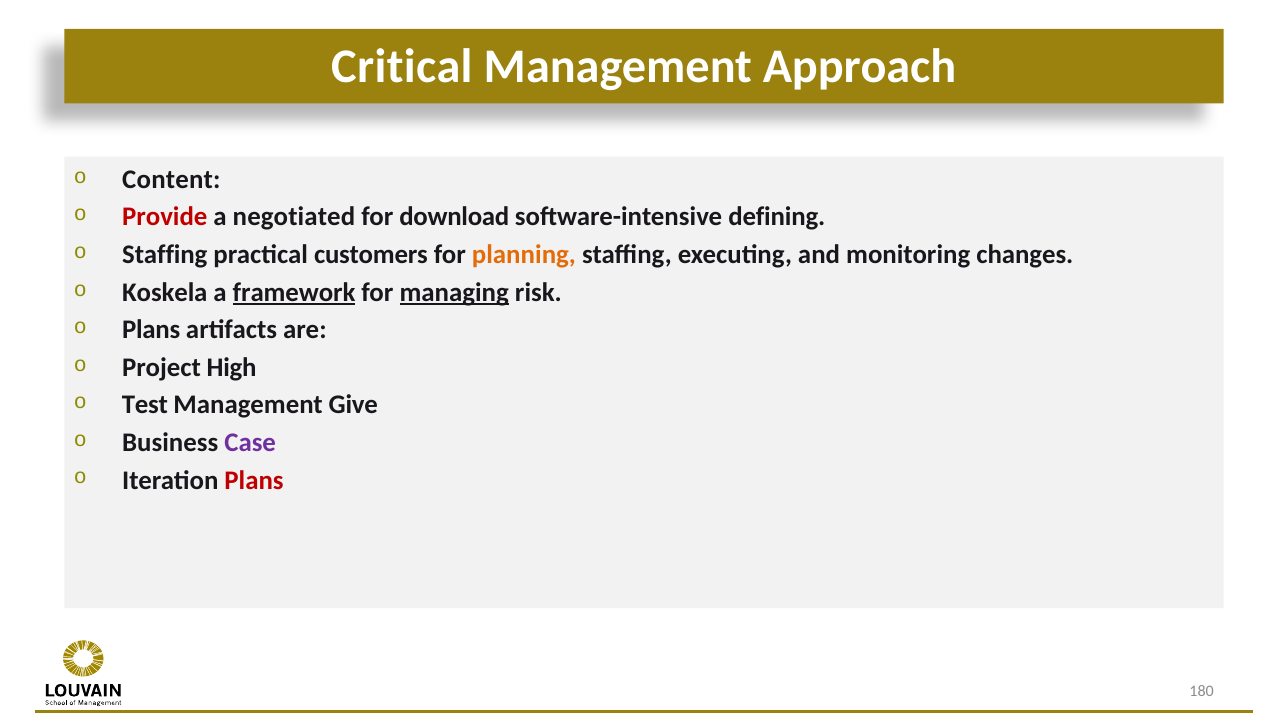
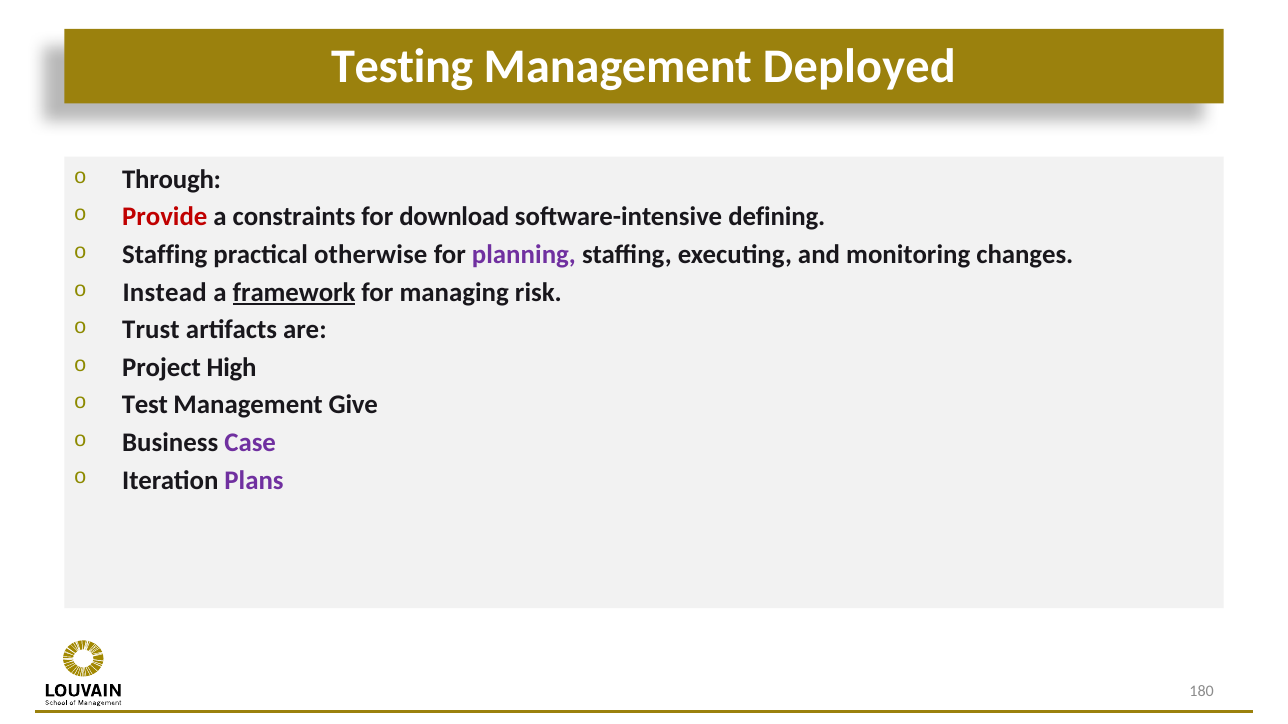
Critical: Critical -> Testing
Approach: Approach -> Deployed
Content: Content -> Through
negotiated: negotiated -> constraints
customers: customers -> otherwise
planning colour: orange -> purple
Koskela: Koskela -> Instead
managing underline: present -> none
Plans at (151, 330): Plans -> Trust
Plans at (254, 481) colour: red -> purple
